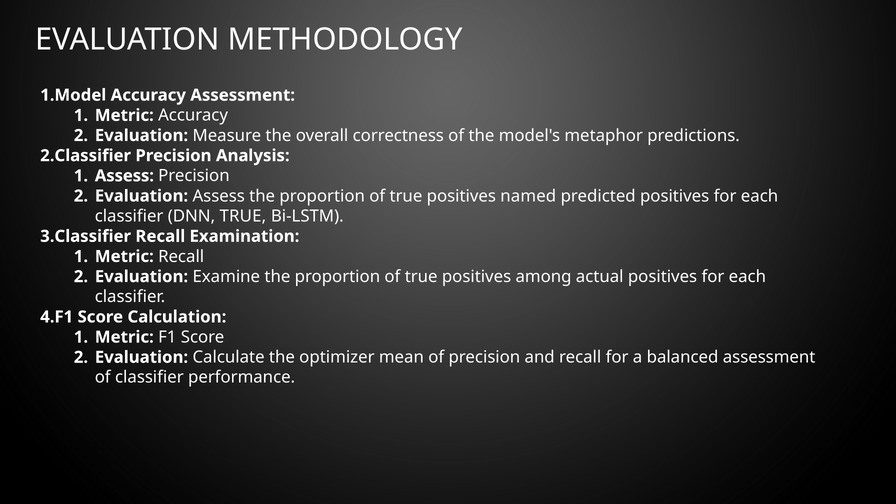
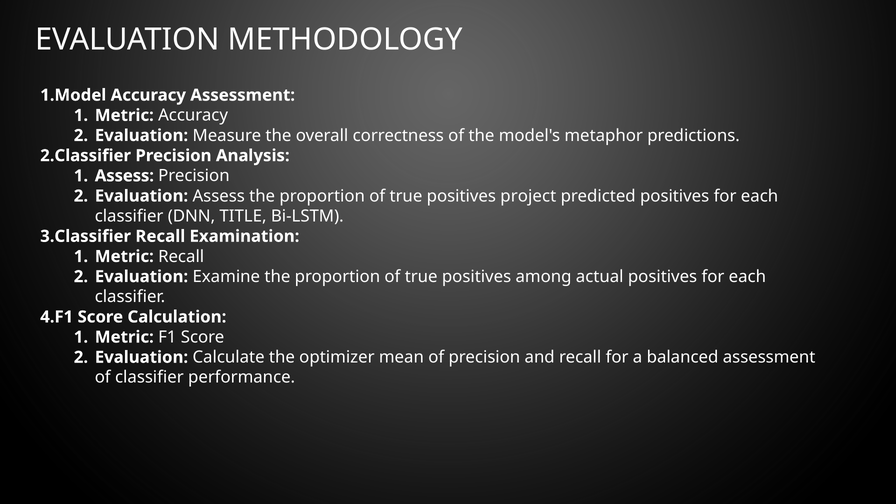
named: named -> project
DNN TRUE: TRUE -> TITLE
